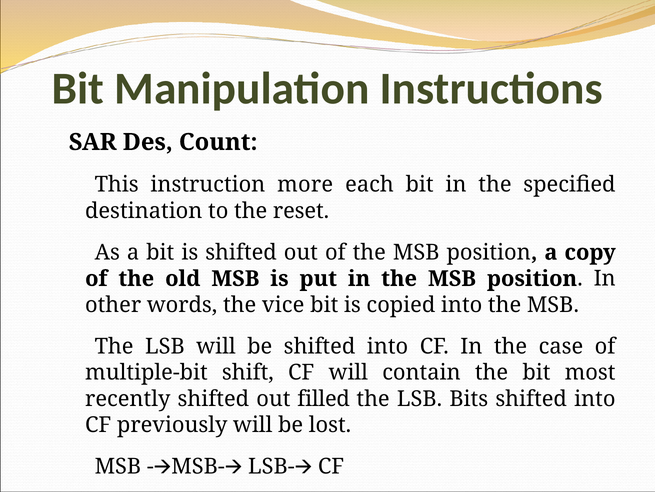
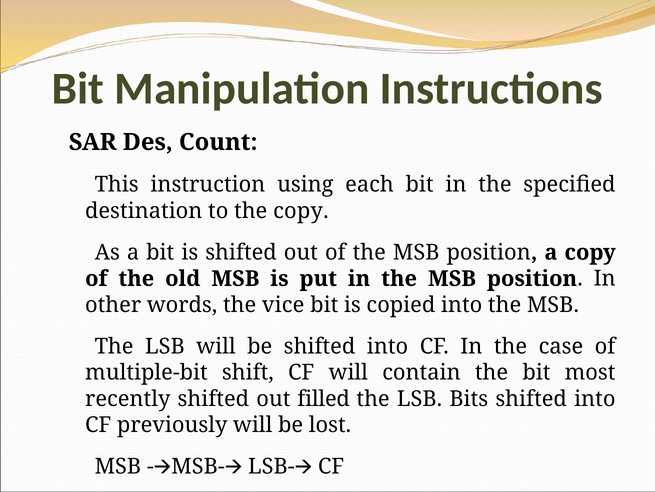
more: more -> using
the reset: reset -> copy
